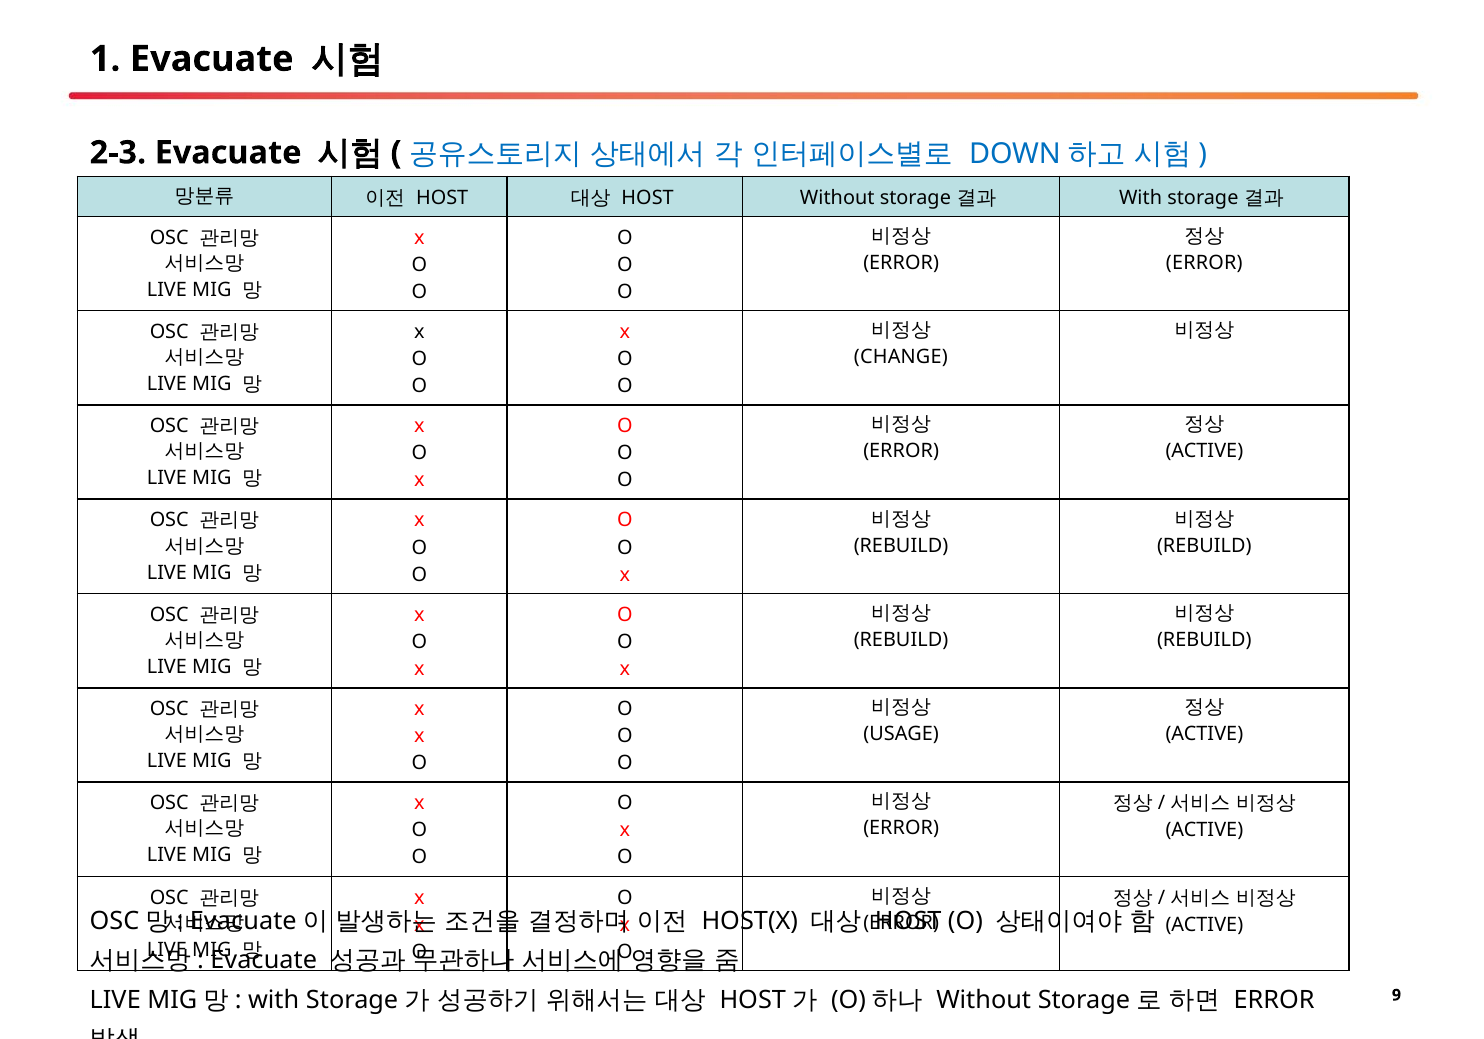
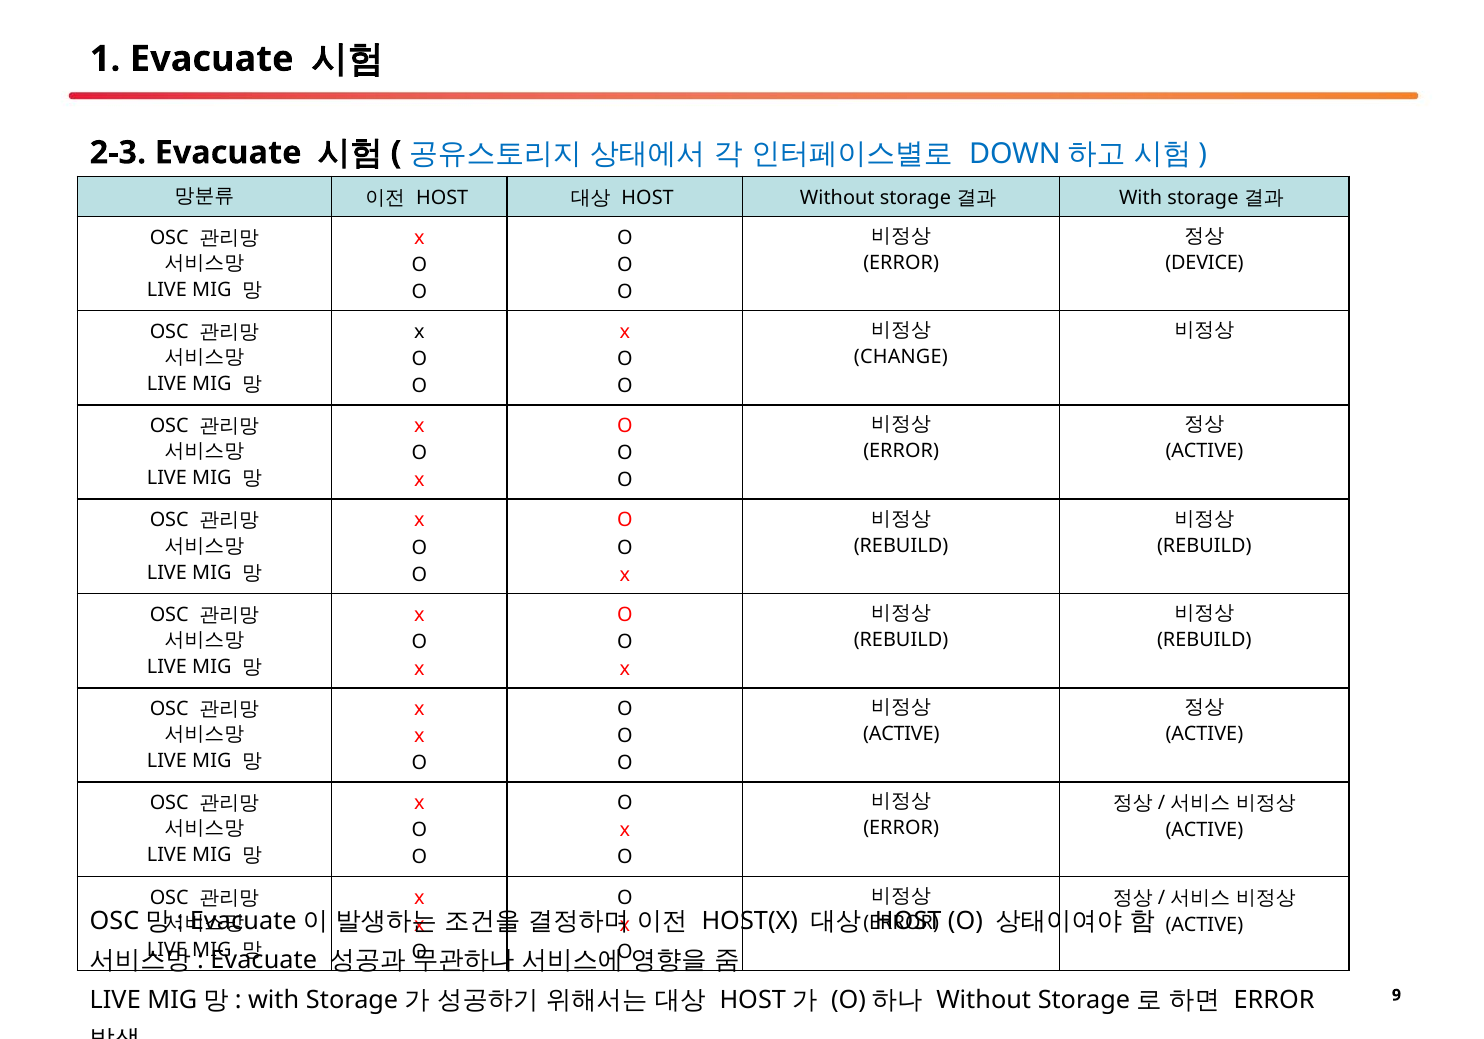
ERROR at (1204, 263): ERROR -> DEVICE
USAGE at (901, 734): USAGE -> ACTIVE
